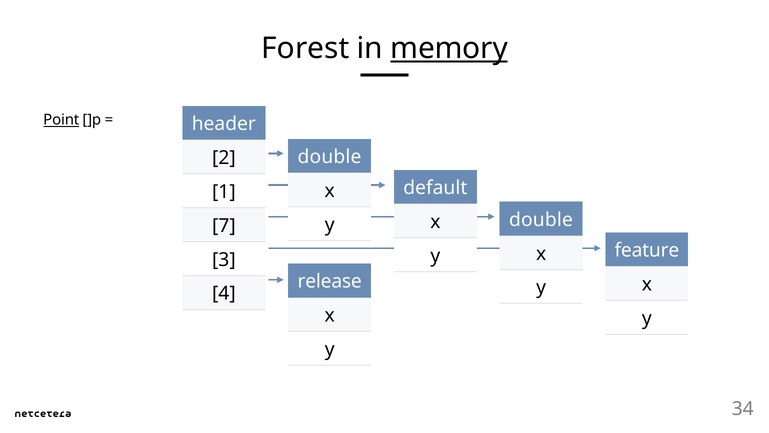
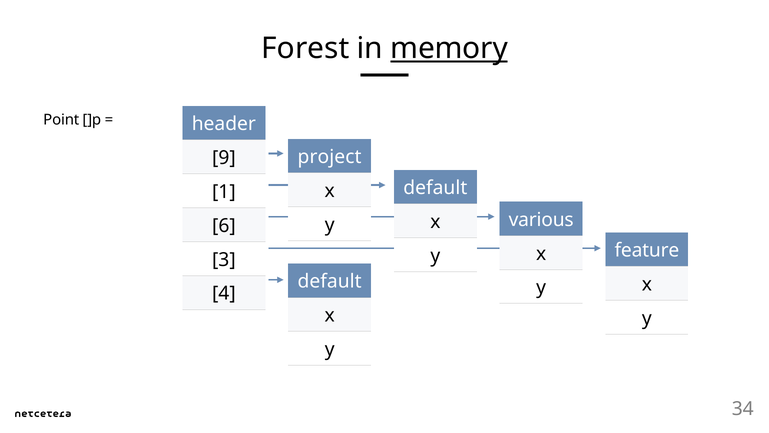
Point underline: present -> none
double at (330, 157): double -> project
2: 2 -> 9
double at (541, 220): double -> various
7: 7 -> 6
release at (330, 281): release -> default
